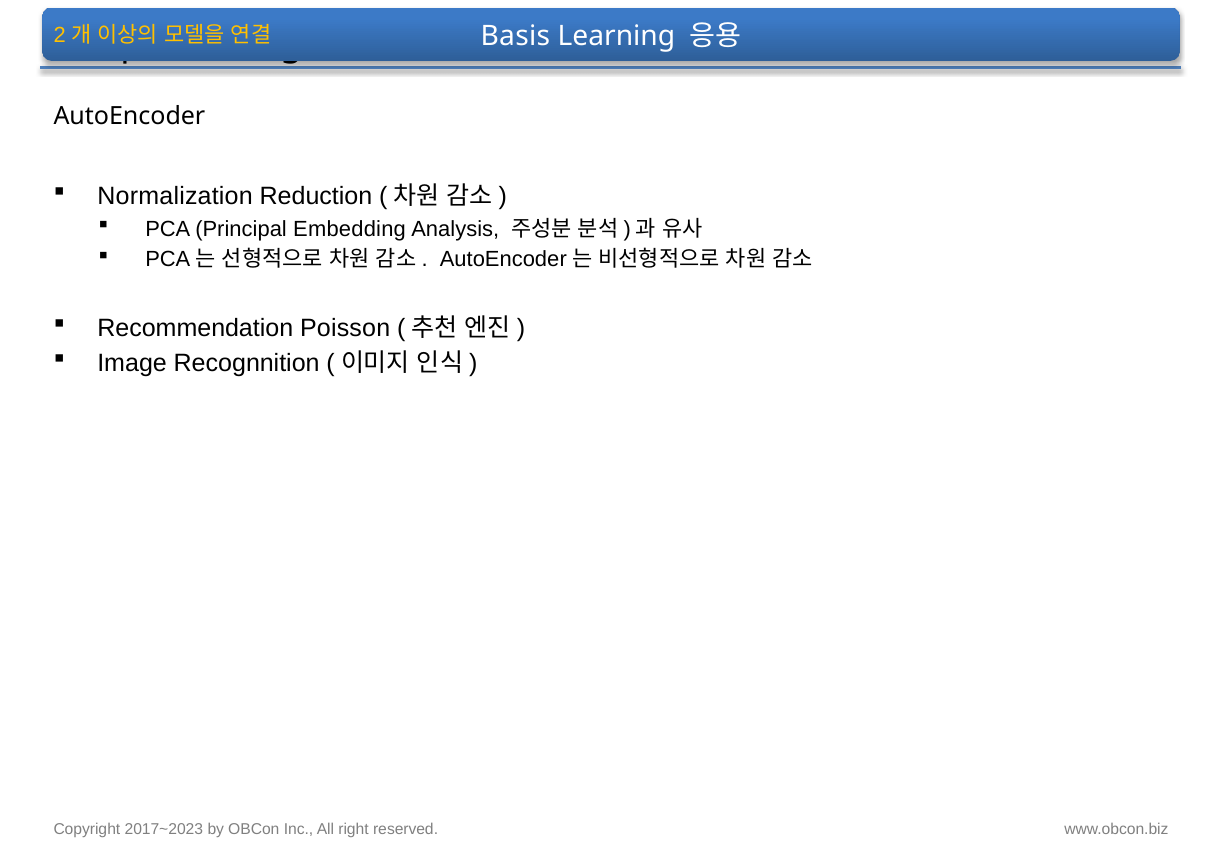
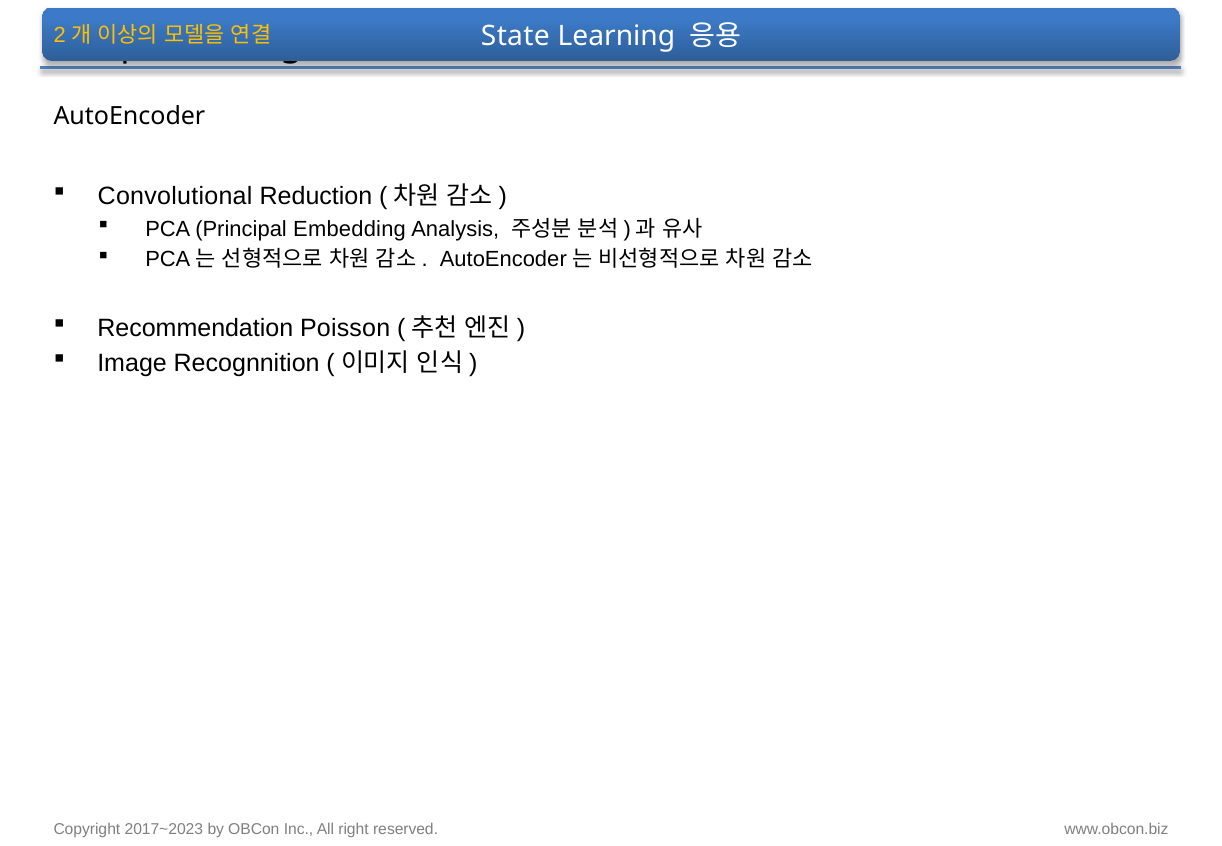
Basis: Basis -> State
Normalization: Normalization -> Convolutional
